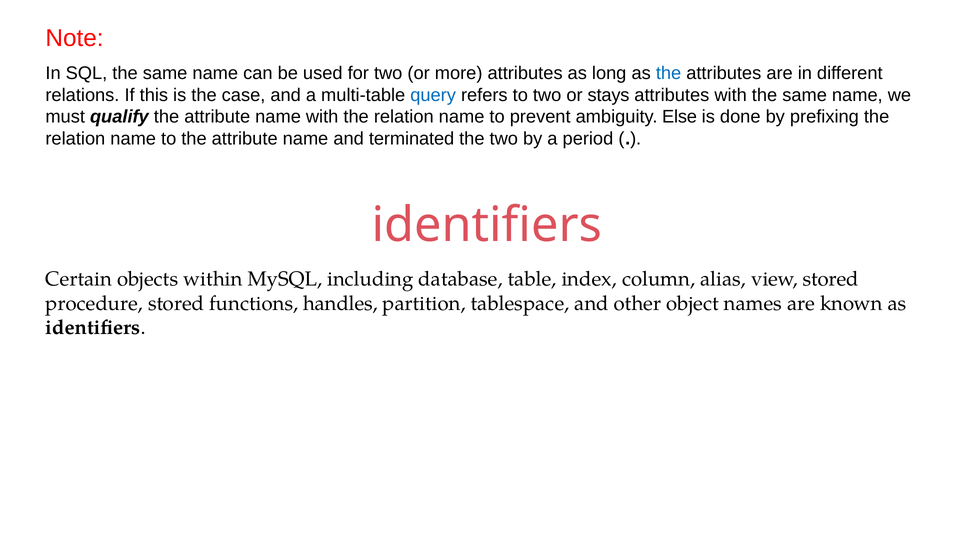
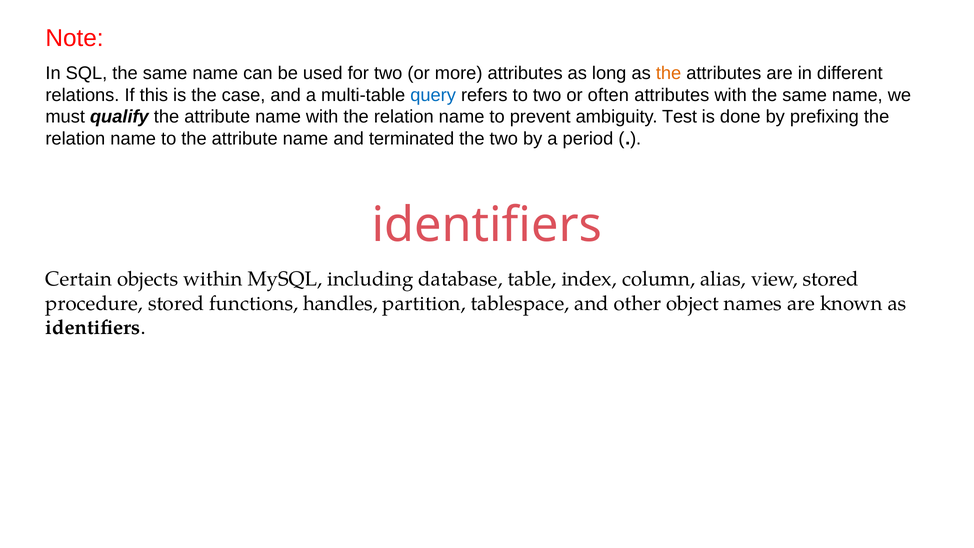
the at (669, 73) colour: blue -> orange
stays: stays -> often
Else: Else -> Test
